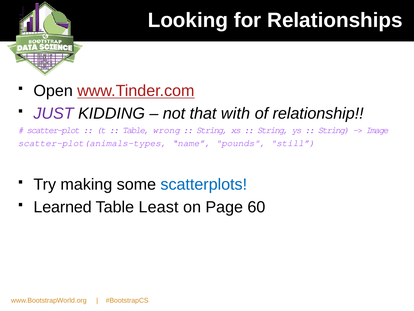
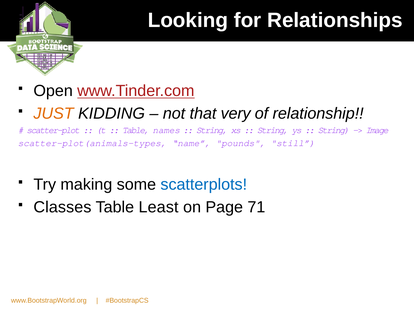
JUST colour: purple -> orange
with: with -> very
wrong: wrong -> names
Learned: Learned -> Classes
60: 60 -> 71
